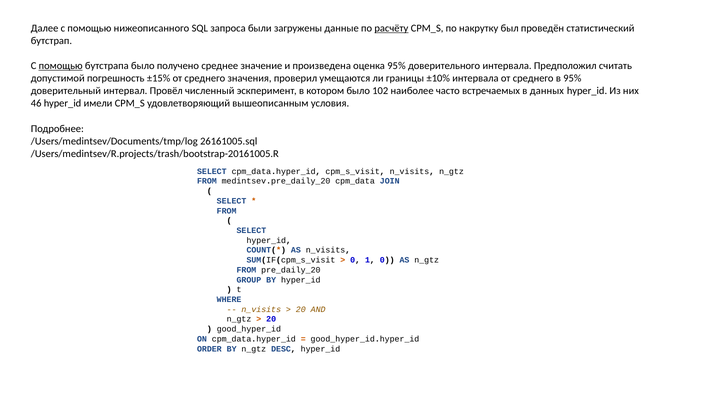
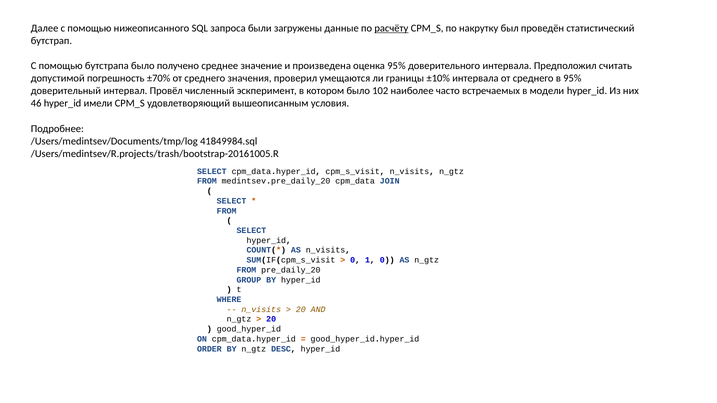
помощью at (61, 66) underline: present -> none
±15%: ±15% -> ±70%
данных: данных -> модели
26161005.sql: 26161005.sql -> 41849984.sql
